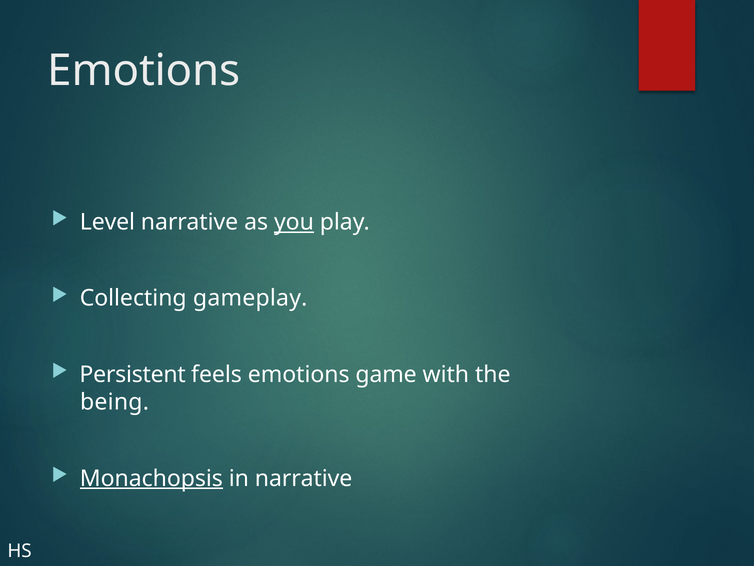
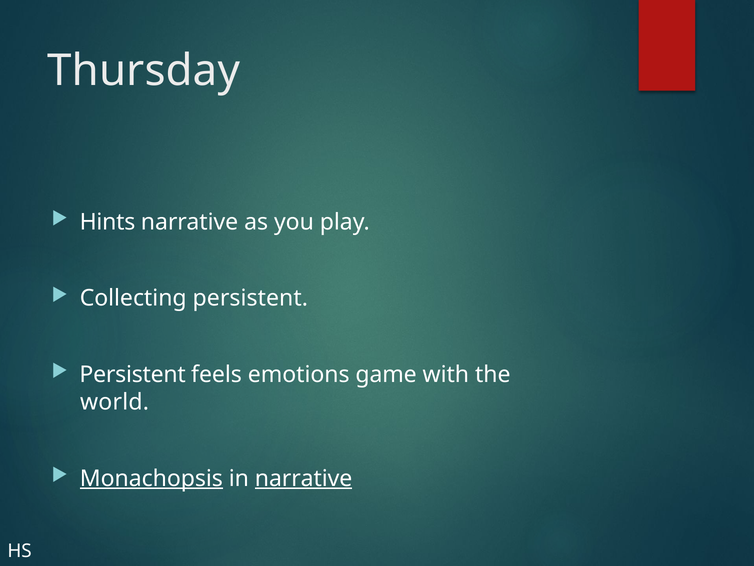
Emotions at (144, 71): Emotions -> Thursday
Level: Level -> Hints
you underline: present -> none
Collecting gameplay: gameplay -> persistent
being: being -> world
narrative at (304, 478) underline: none -> present
